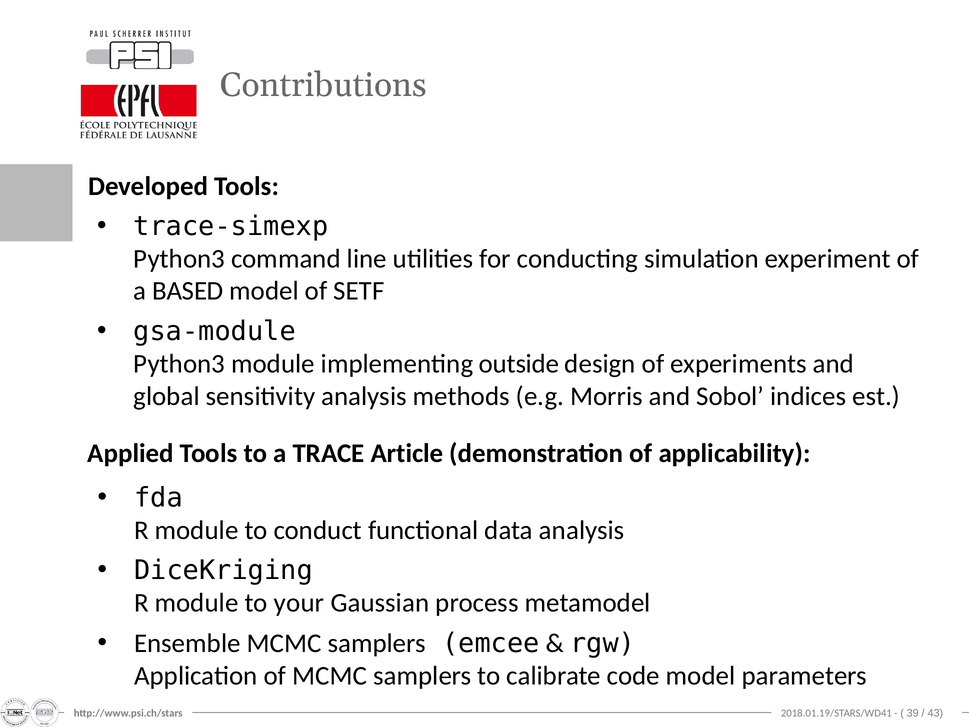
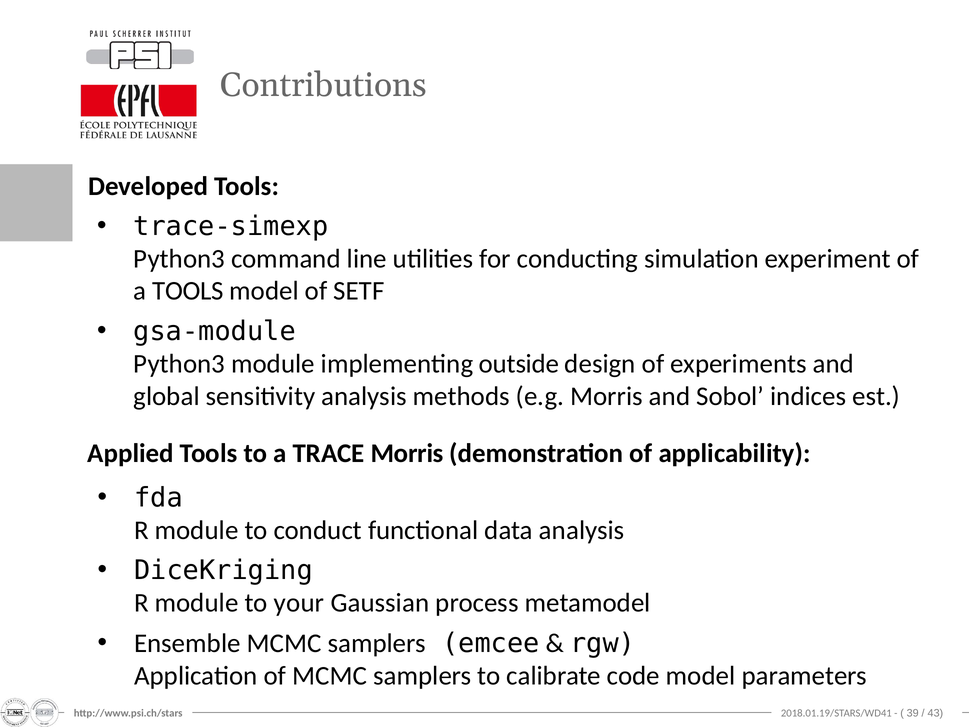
a BASED: BASED -> TOOLS
TRACE Article: Article -> Morris
